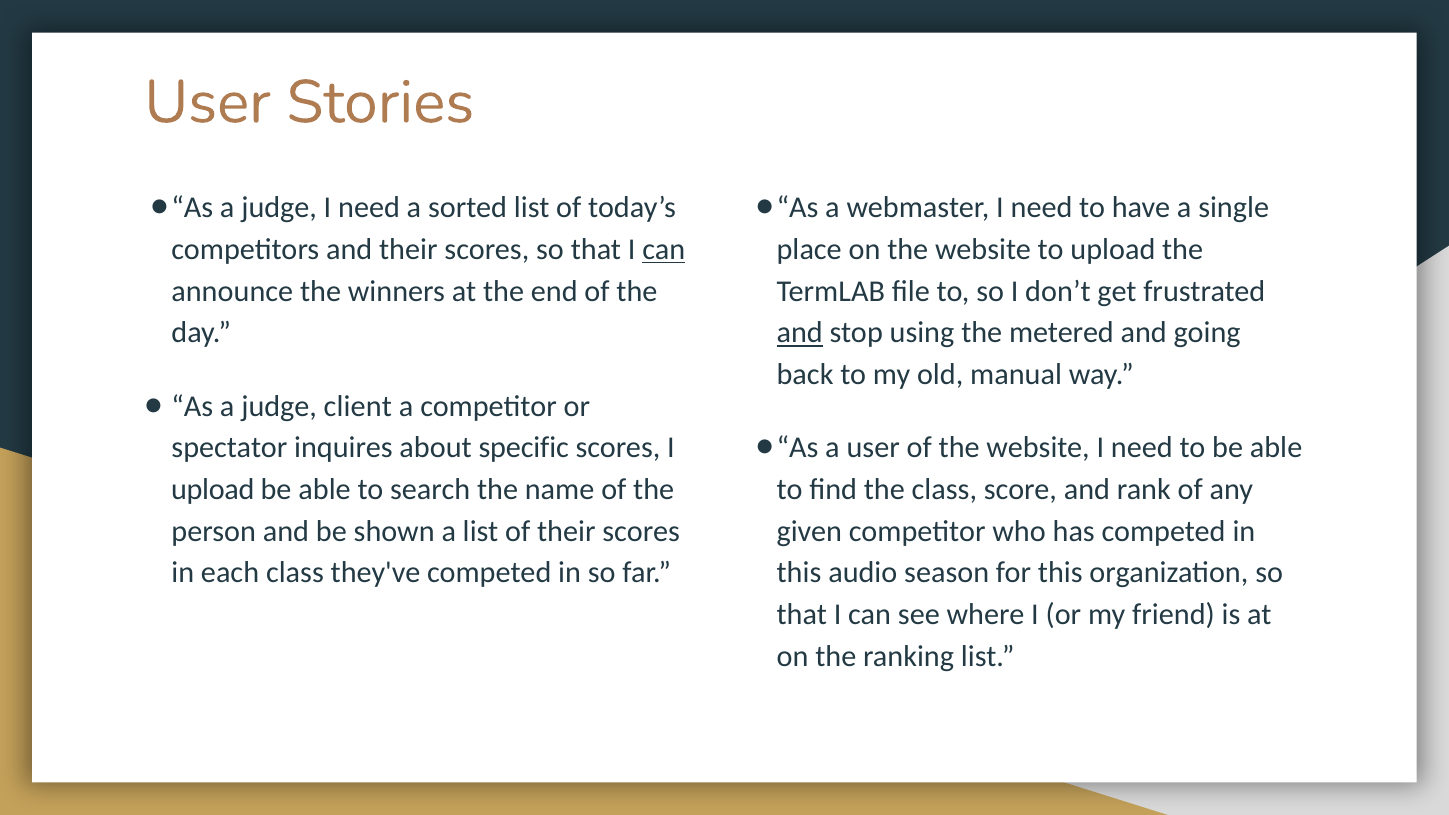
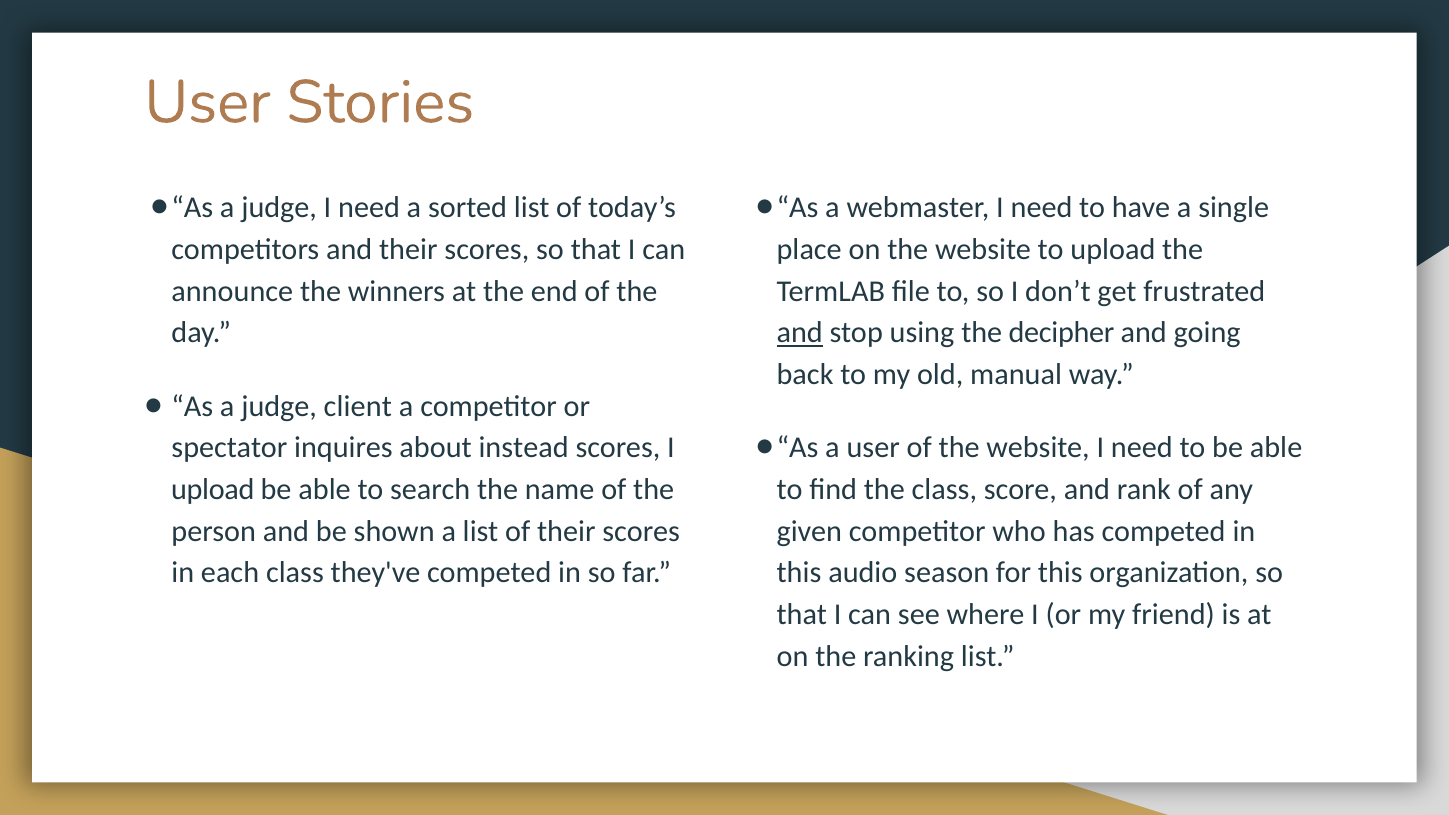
can at (664, 249) underline: present -> none
metered: metered -> decipher
specific: specific -> instead
